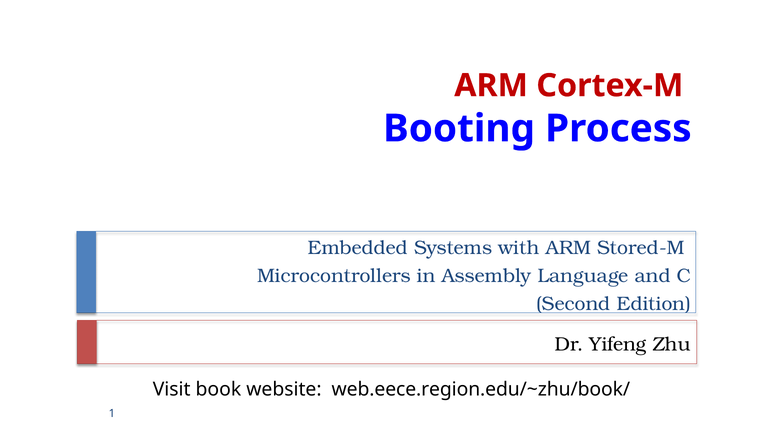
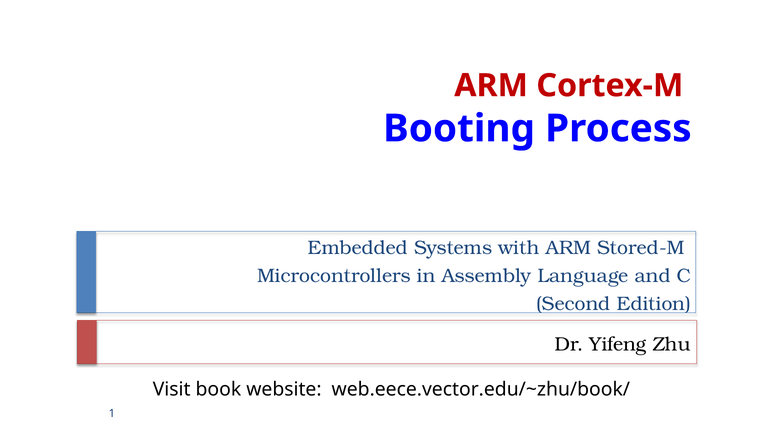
web.eece.region.edu/~zhu/book/: web.eece.region.edu/~zhu/book/ -> web.eece.vector.edu/~zhu/book/
